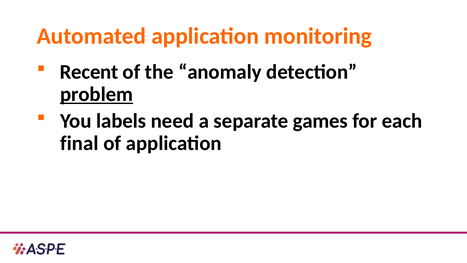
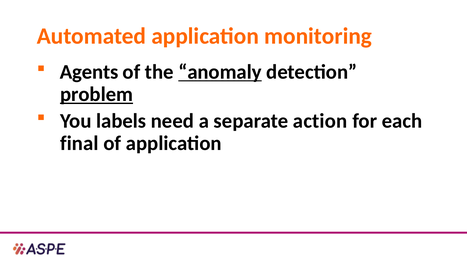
Recent: Recent -> Agents
anomaly underline: none -> present
games: games -> action
